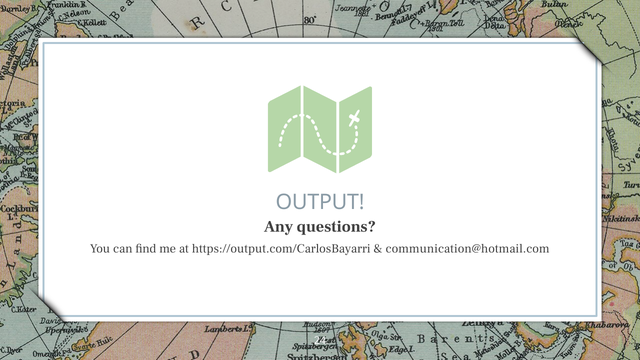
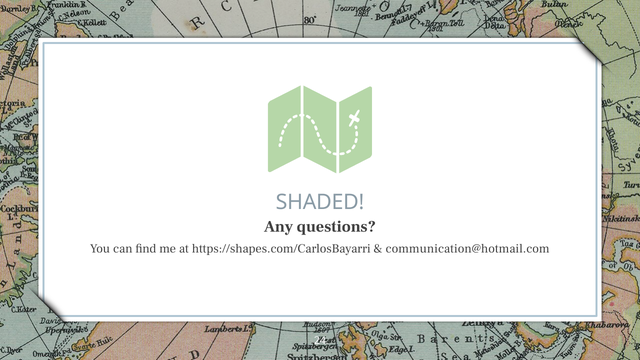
OUTPUT: OUTPUT -> SHADED
https://output.com/CarlosBayarri: https://output.com/CarlosBayarri -> https://shapes.com/CarlosBayarri
